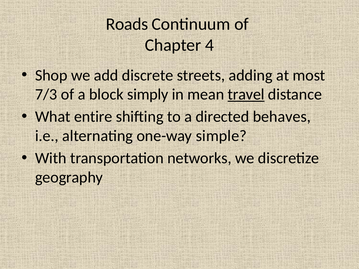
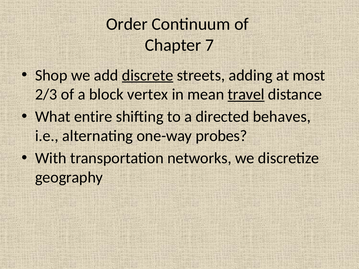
Roads: Roads -> Order
4: 4 -> 7
discrete underline: none -> present
7/3: 7/3 -> 2/3
simply: simply -> vertex
simple: simple -> probes
